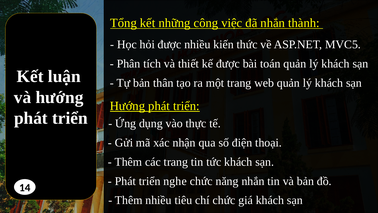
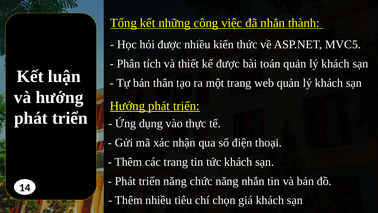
triển nghe: nghe -> năng
chí chức: chức -> chọn
